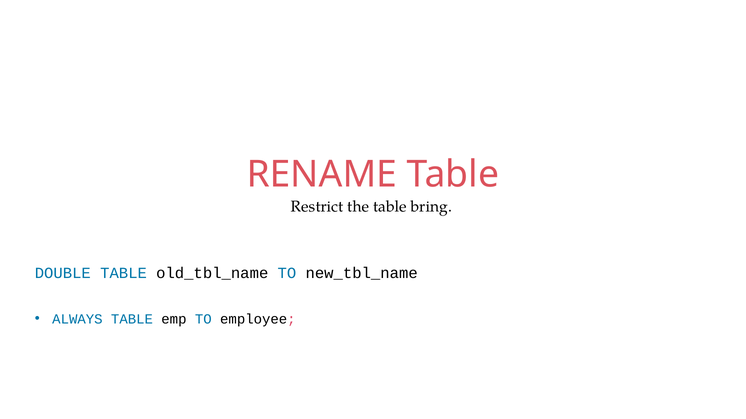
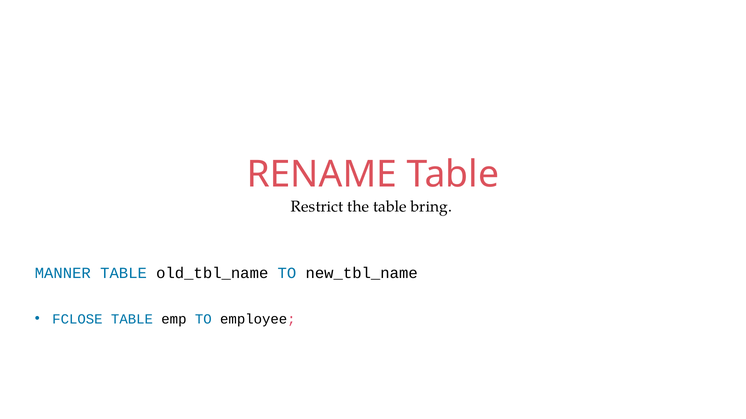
DOUBLE: DOUBLE -> MANNER
ALWAYS: ALWAYS -> FCLOSE
